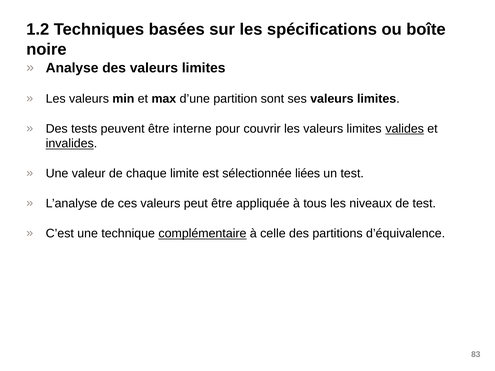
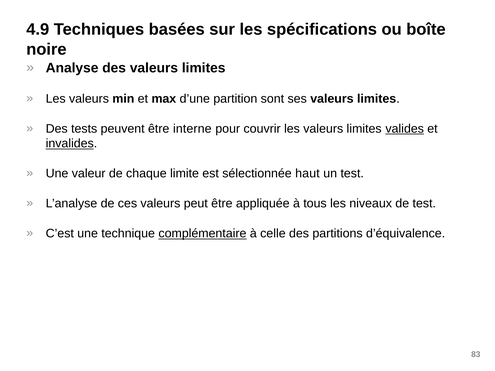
1.2: 1.2 -> 4.9
liées: liées -> haut
